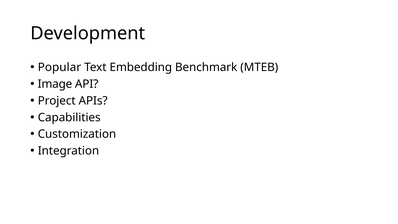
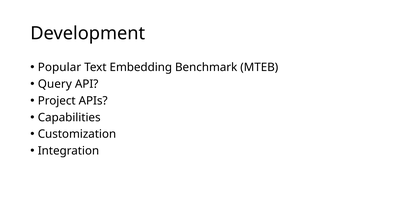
Image: Image -> Query
